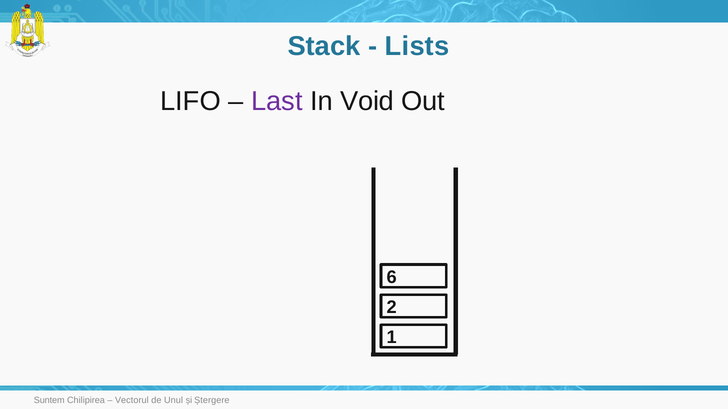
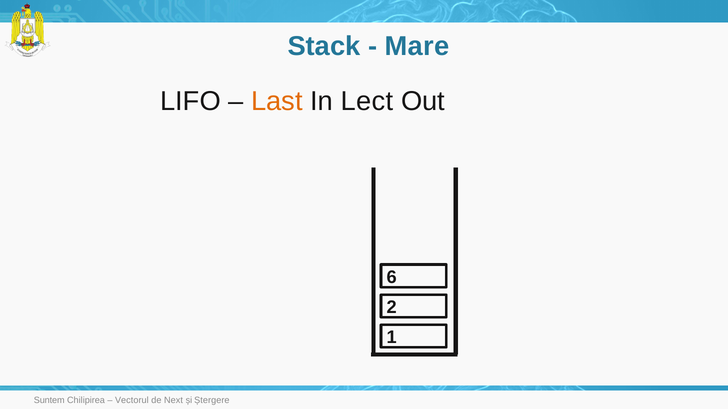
Lists: Lists -> Mare
Last colour: purple -> orange
Void: Void -> Lect
Unul: Unul -> Next
